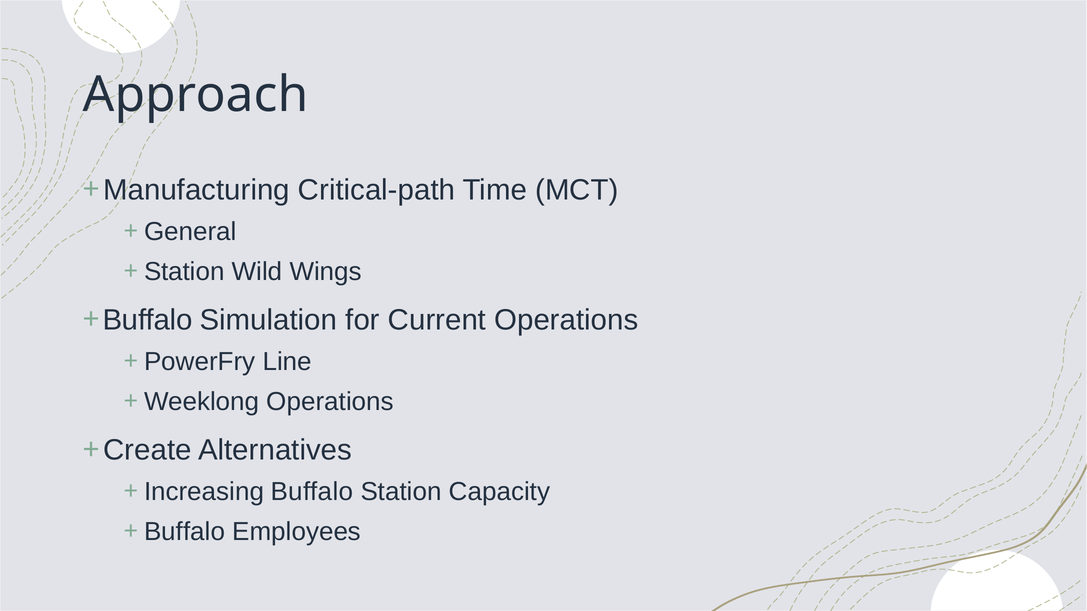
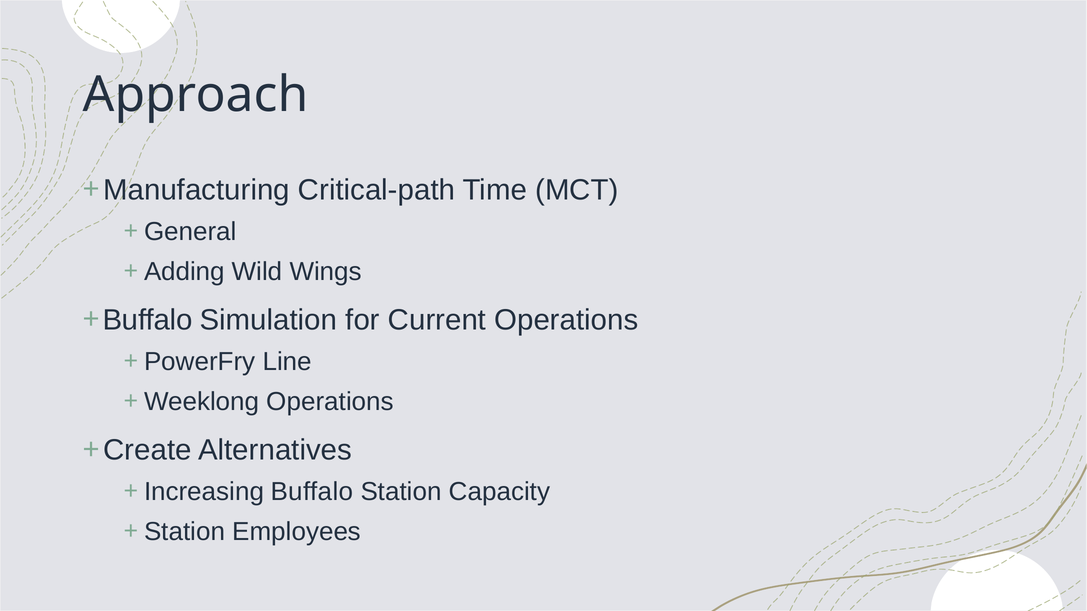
Station at (184, 272): Station -> Adding
Buffalo at (185, 532): Buffalo -> Station
